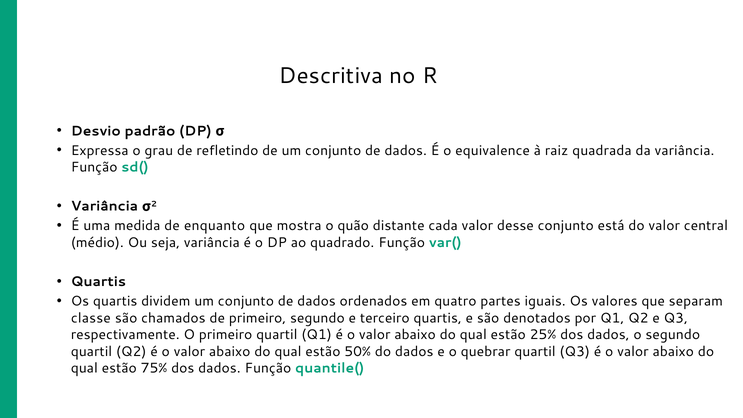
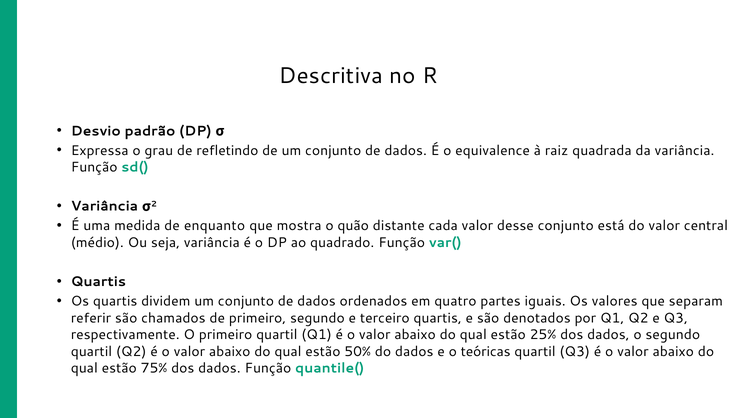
classe: classe -> referir
quebrar: quebrar -> teóricas
